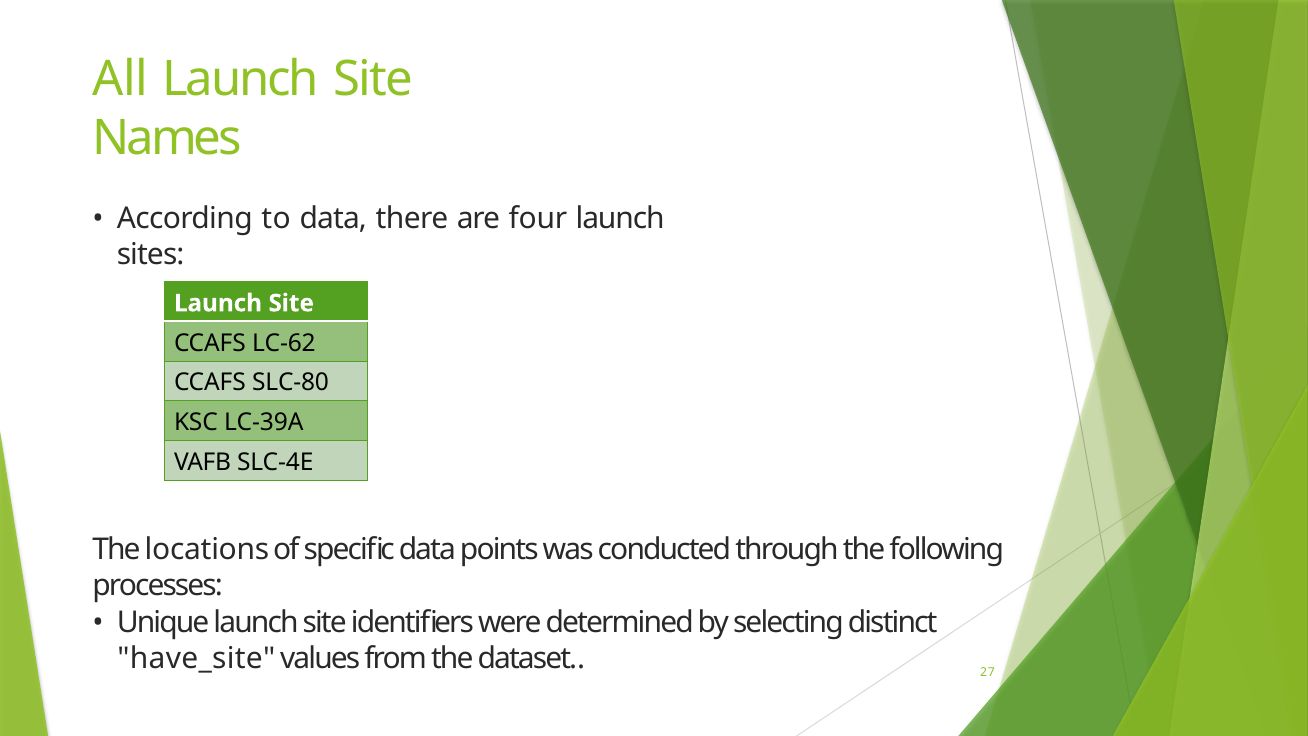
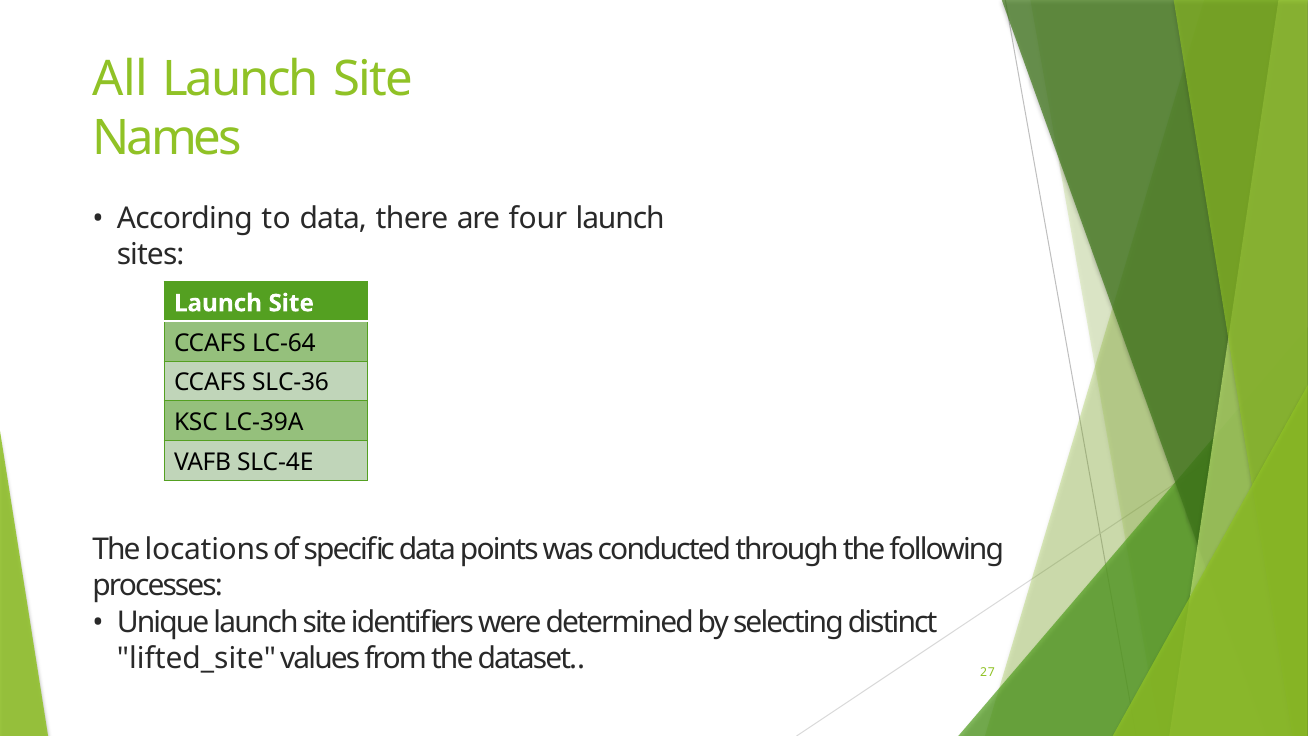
LC-62: LC-62 -> LC-64
SLC-80: SLC-80 -> SLC-36
have_site: have_site -> lifted_site
